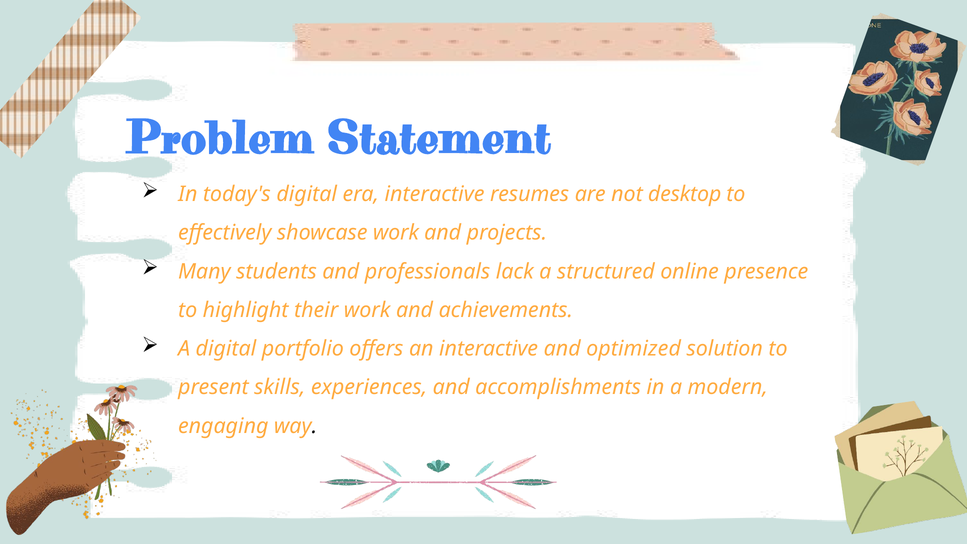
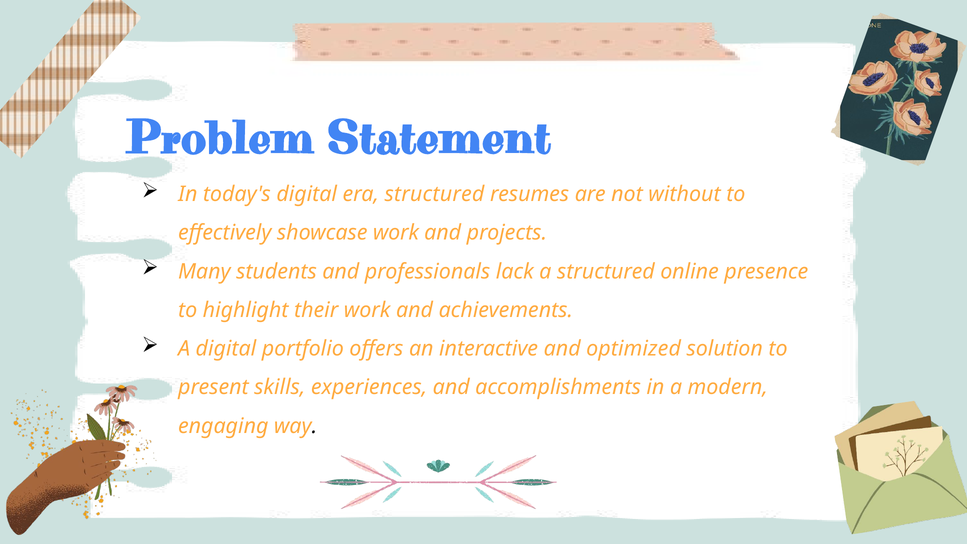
era interactive: interactive -> structured
desktop: desktop -> without
